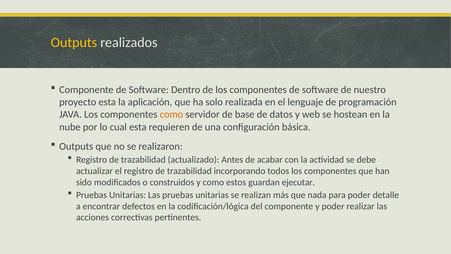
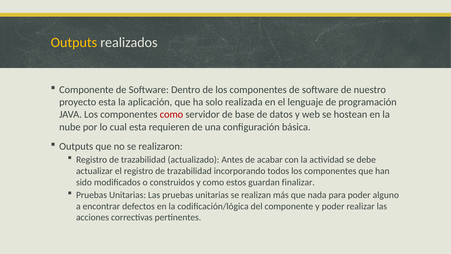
como at (171, 114) colour: orange -> red
ejecutar: ejecutar -> finalizar
detalle: detalle -> alguno
